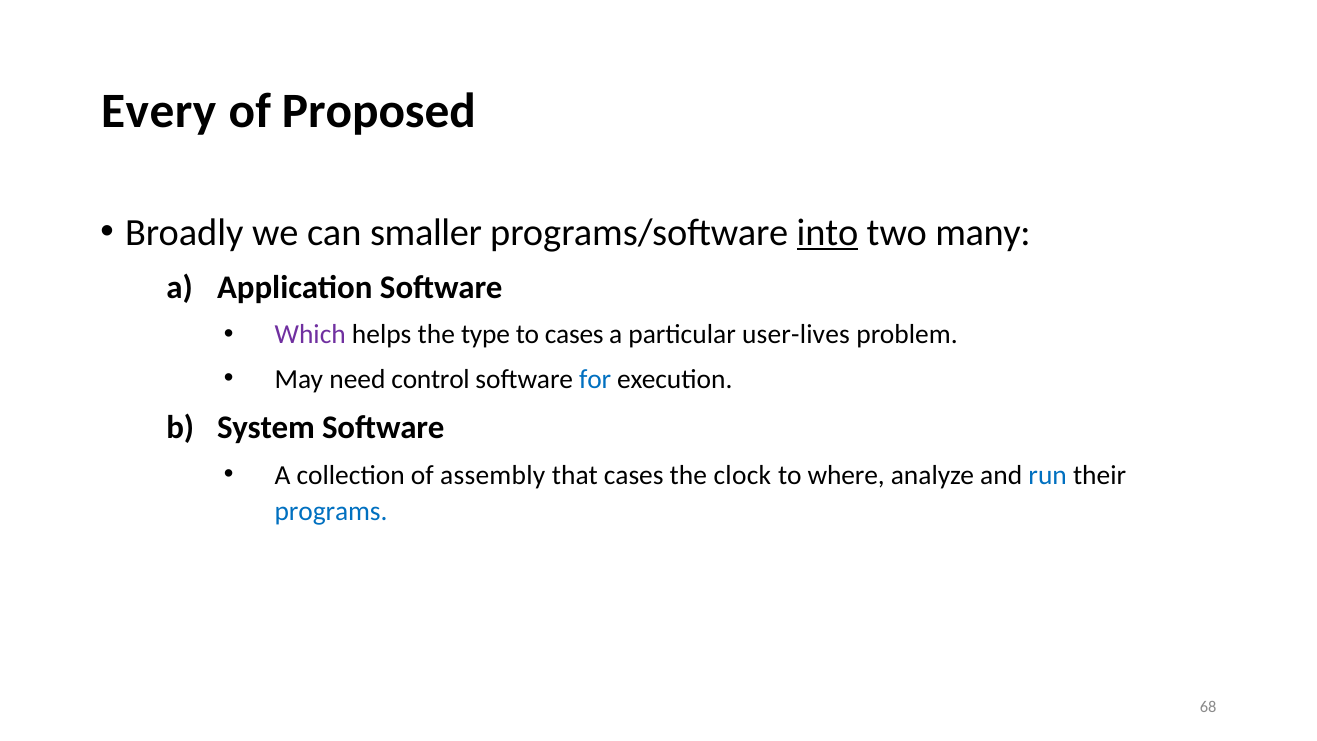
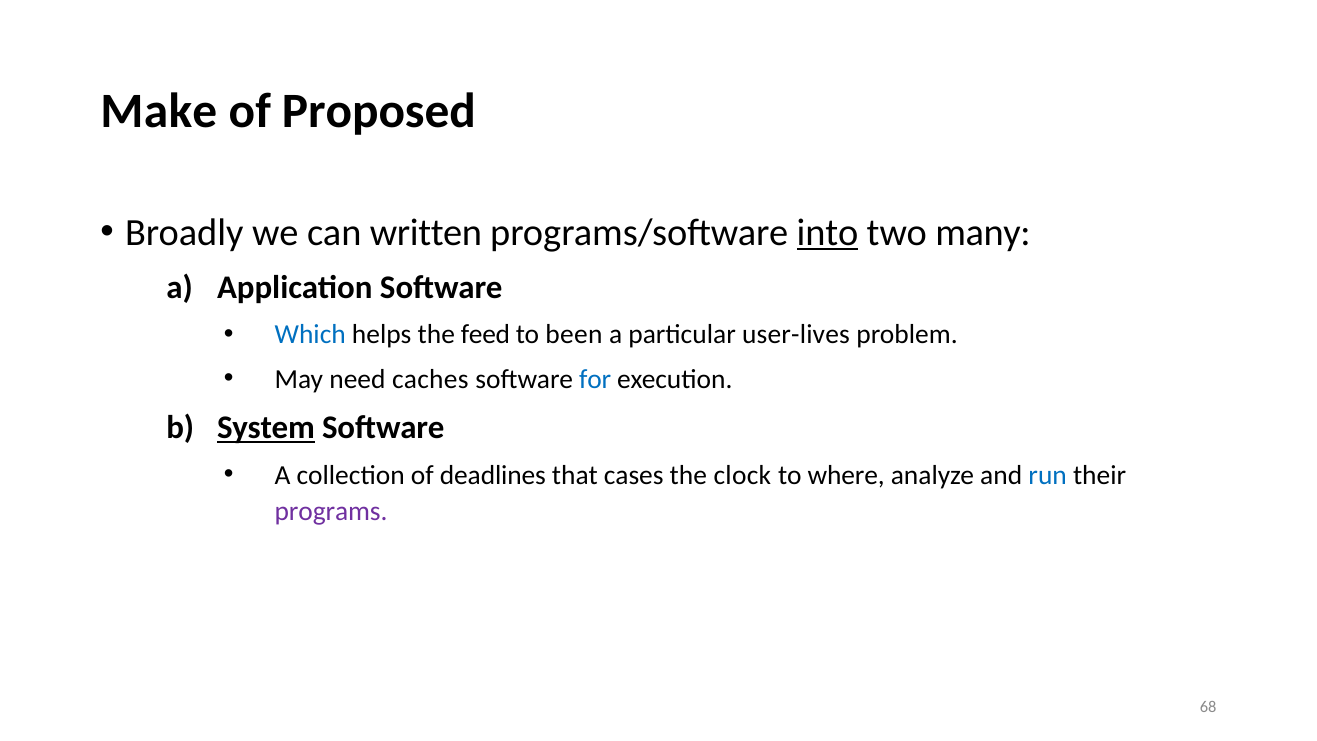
Every: Every -> Make
smaller: smaller -> written
Which colour: purple -> blue
type: type -> feed
to cases: cases -> been
control: control -> caches
System underline: none -> present
assembly: assembly -> deadlines
programs colour: blue -> purple
